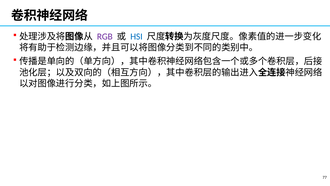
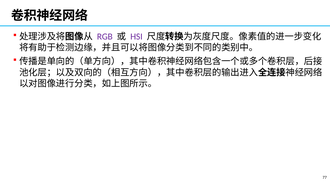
HSI colour: blue -> purple
